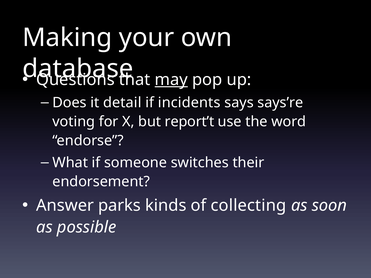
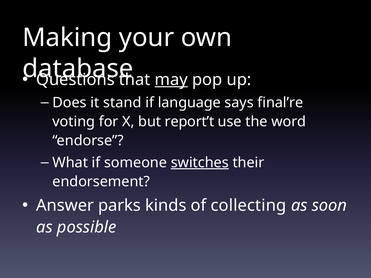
detail: detail -> stand
incidents: incidents -> language
says’re: says’re -> final’re
switches underline: none -> present
